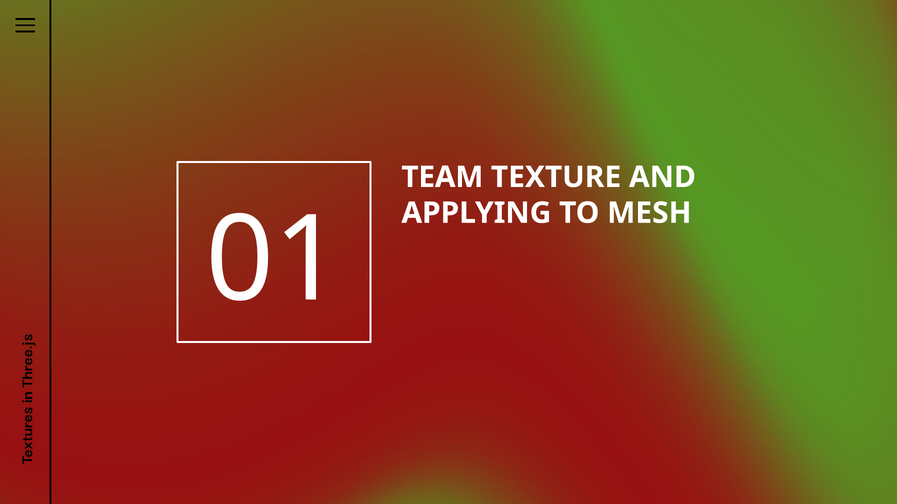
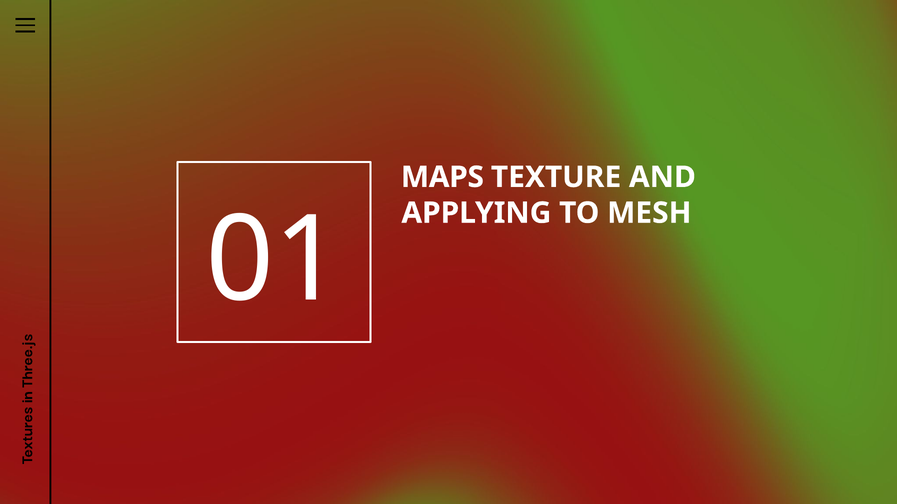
TEAM: TEAM -> MAPS
